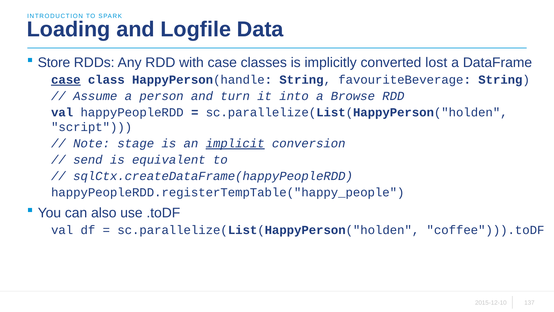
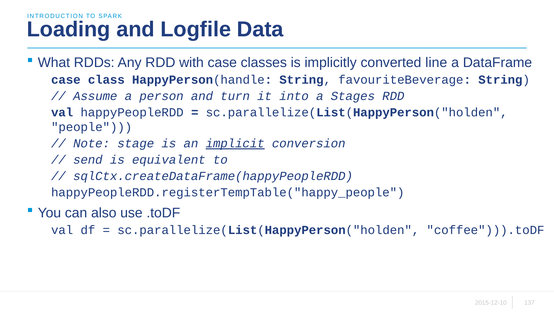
Store: Store -> What
lost: lost -> line
case at (66, 80) underline: present -> none
Browse: Browse -> Stages
script: script -> people
